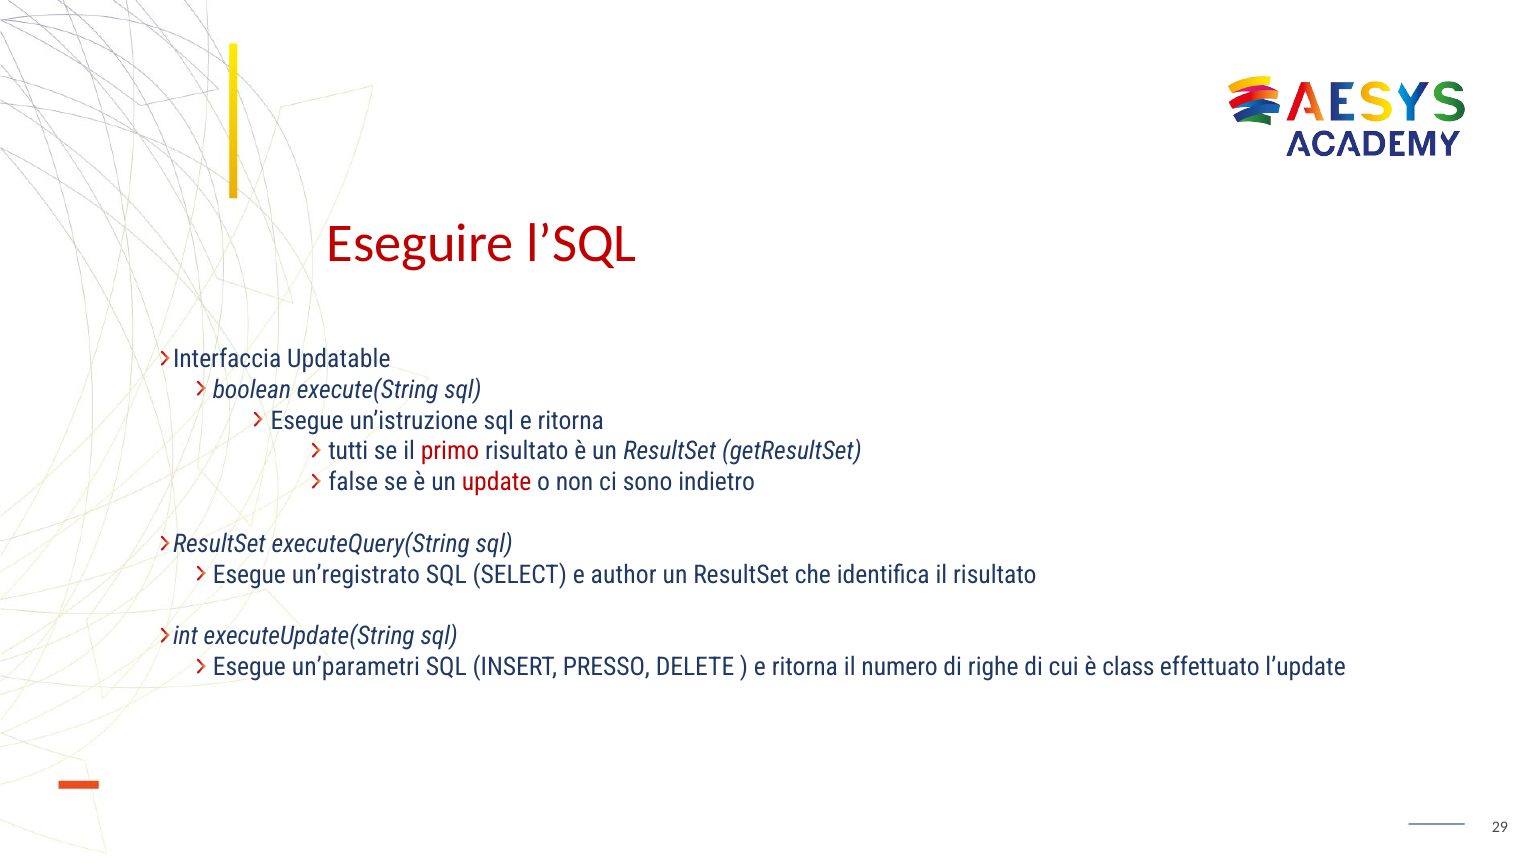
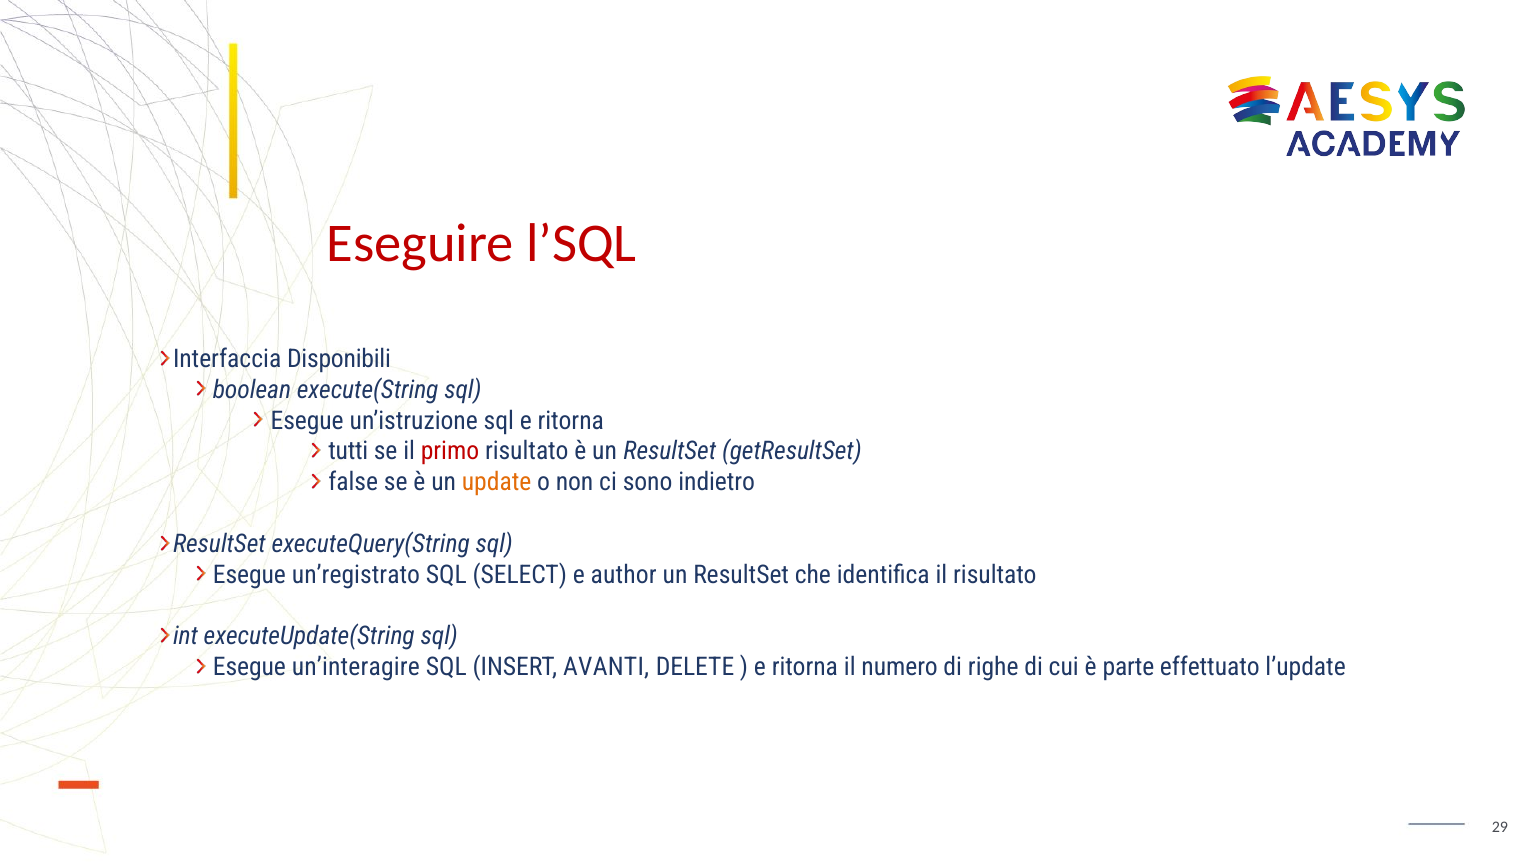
Updatable: Updatable -> Disponibili
update colour: red -> orange
un’parametri: un’parametri -> un’interagire
PRESSO: PRESSO -> AVANTI
class: class -> parte
